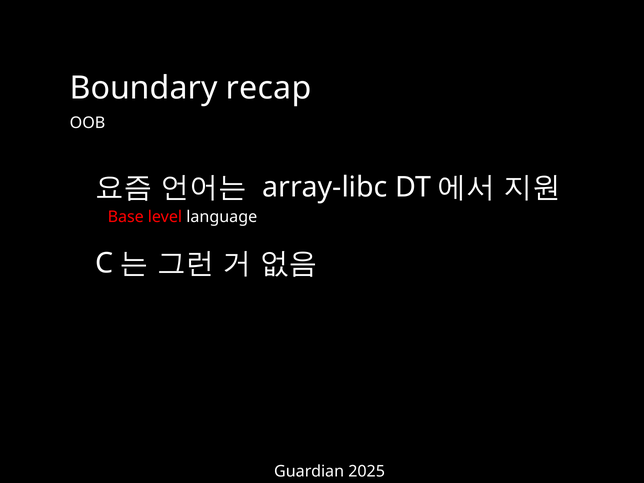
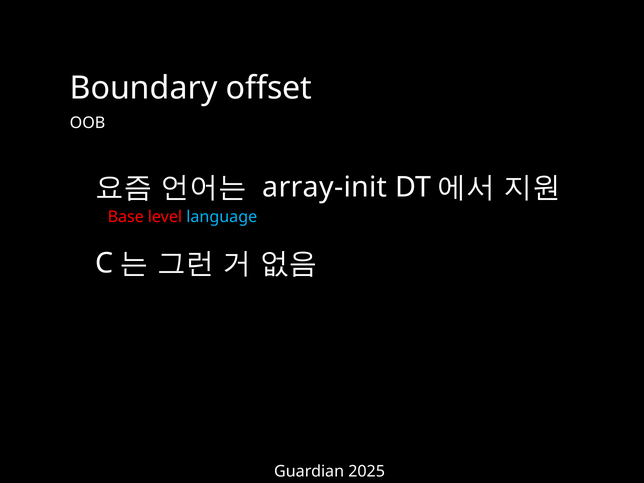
recap: recap -> offset
array-libc: array-libc -> array-init
language colour: white -> light blue
